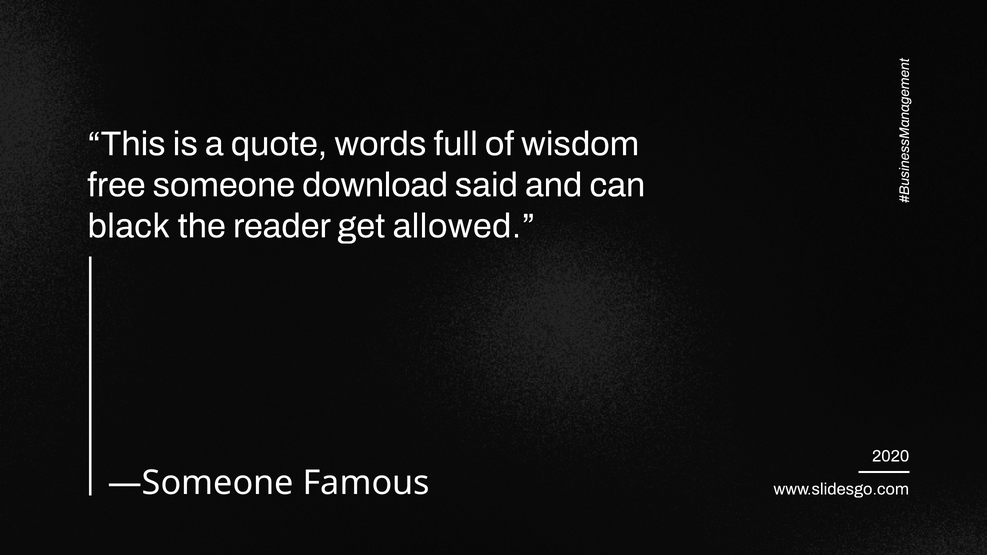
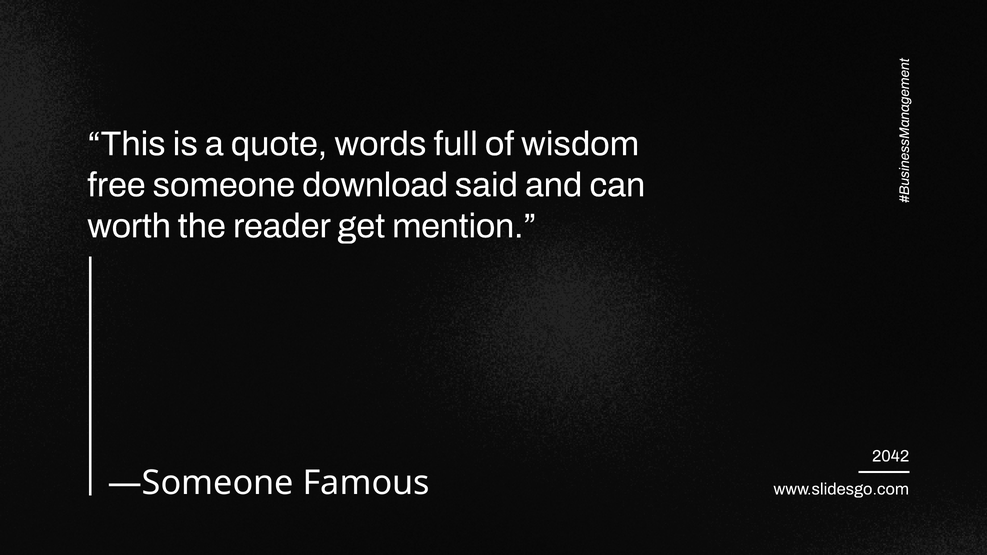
black: black -> worth
allowed: allowed -> mention
2020: 2020 -> 2042
